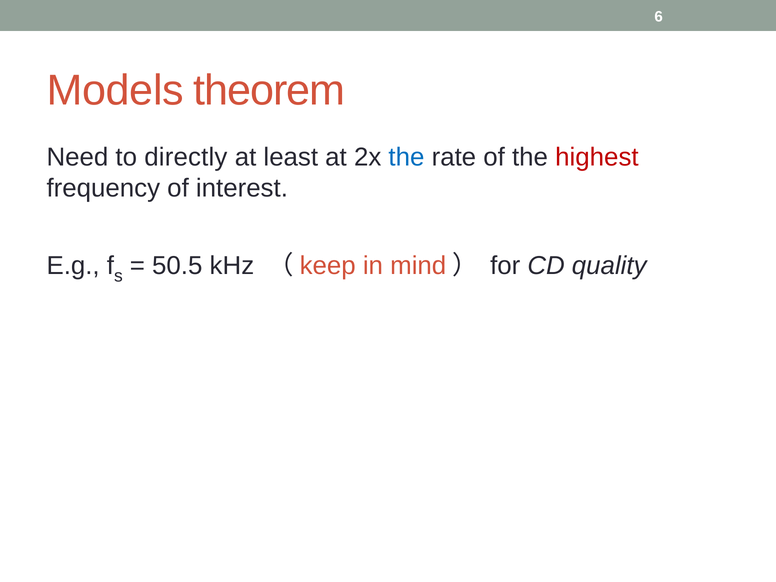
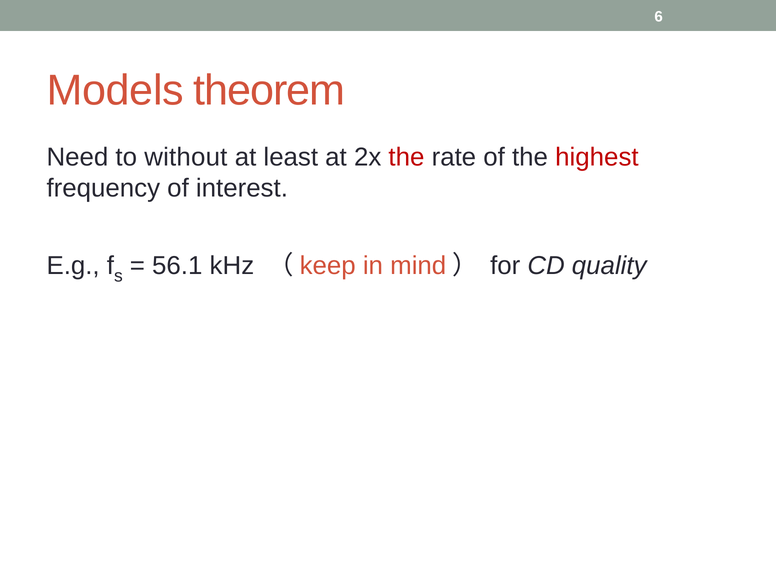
directly: directly -> without
the at (406, 157) colour: blue -> red
50.5: 50.5 -> 56.1
